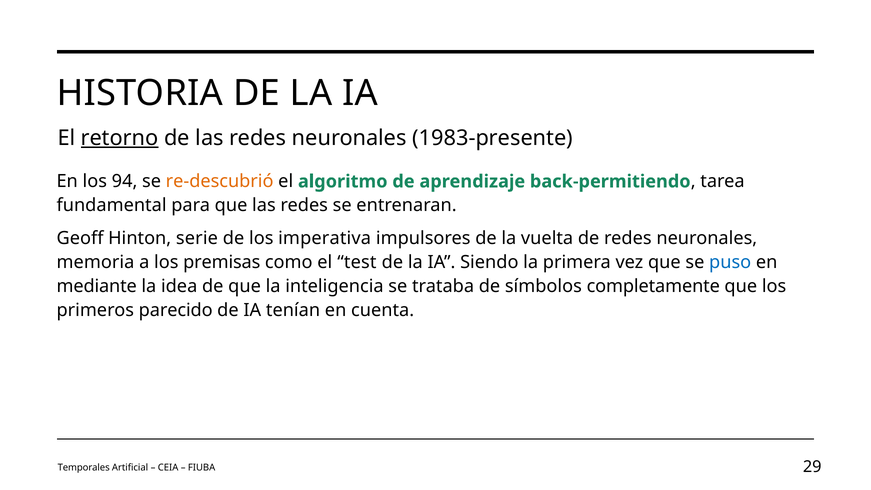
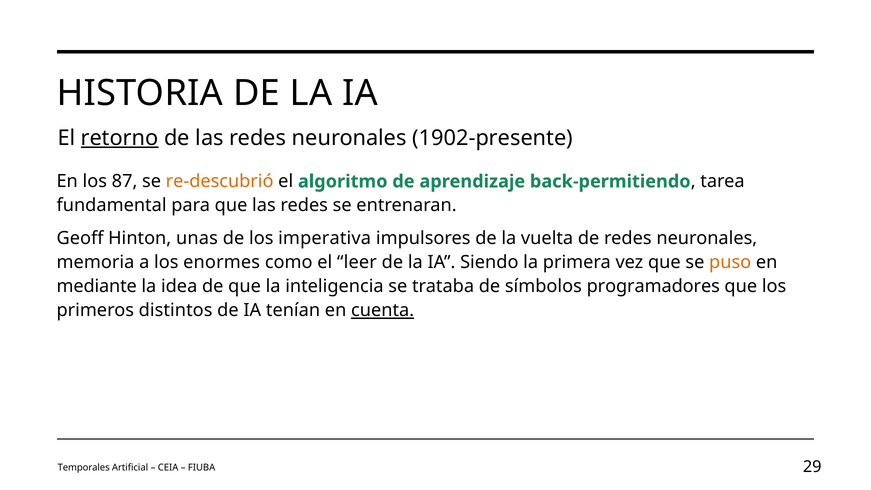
1983-presente: 1983-presente -> 1902-presente
94: 94 -> 87
serie: serie -> unas
premisas: premisas -> enormes
test: test -> leer
puso colour: blue -> orange
completamente: completamente -> programadores
parecido: parecido -> distintos
cuenta underline: none -> present
